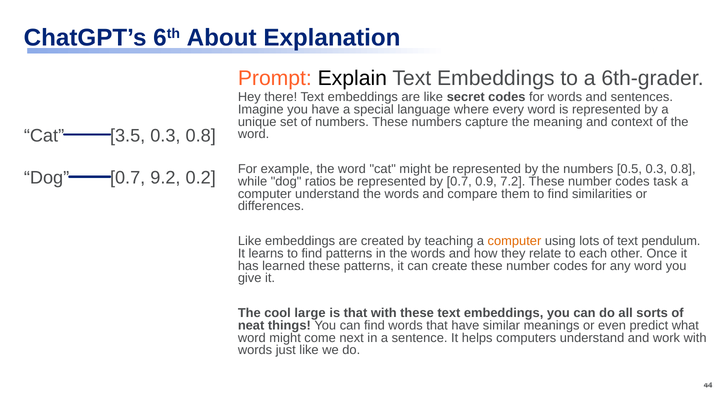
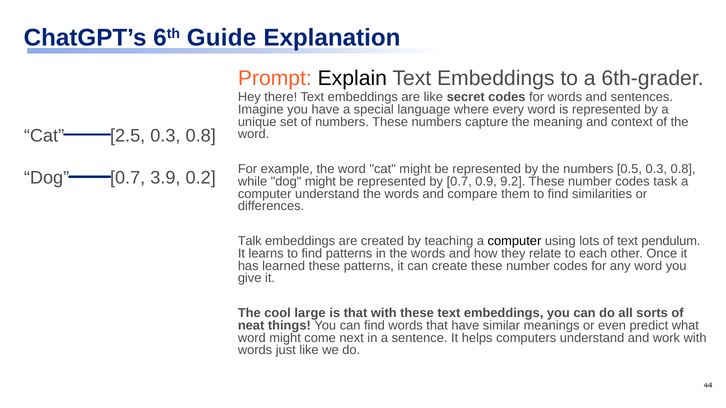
About: About -> Guide
3.5: 3.5 -> 2.5
9.2: 9.2 -> 3.9
dog ratios: ratios -> might
7.2: 7.2 -> 9.2
Like at (250, 241): Like -> Talk
computer at (514, 241) colour: orange -> black
